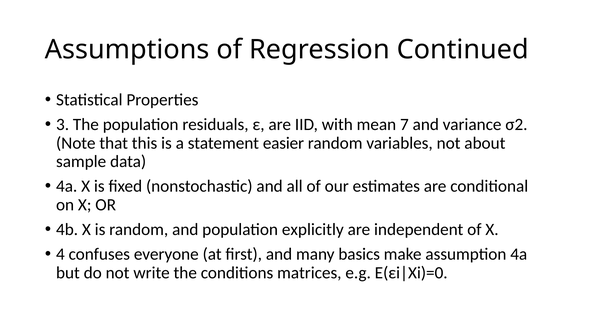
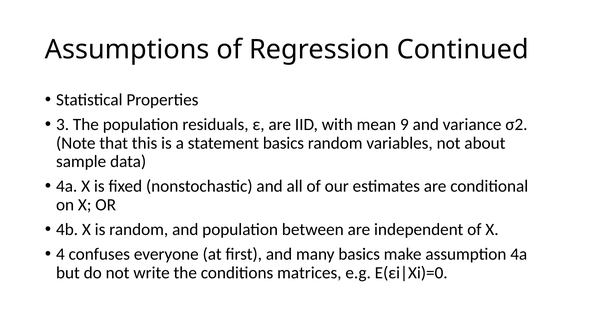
7: 7 -> 9
statement easier: easier -> basics
explicitly: explicitly -> between
